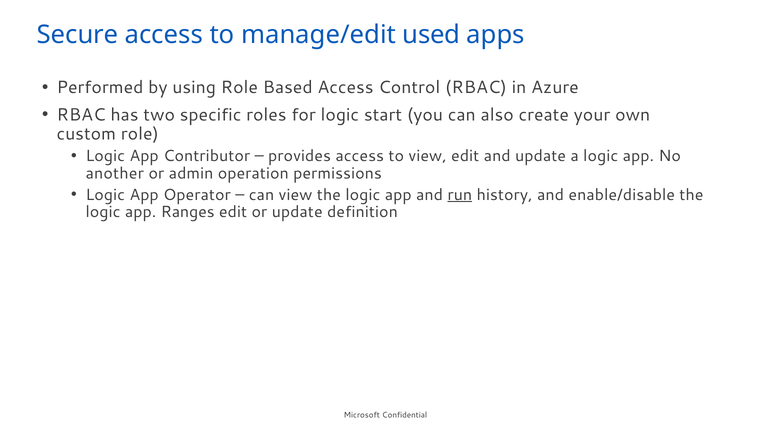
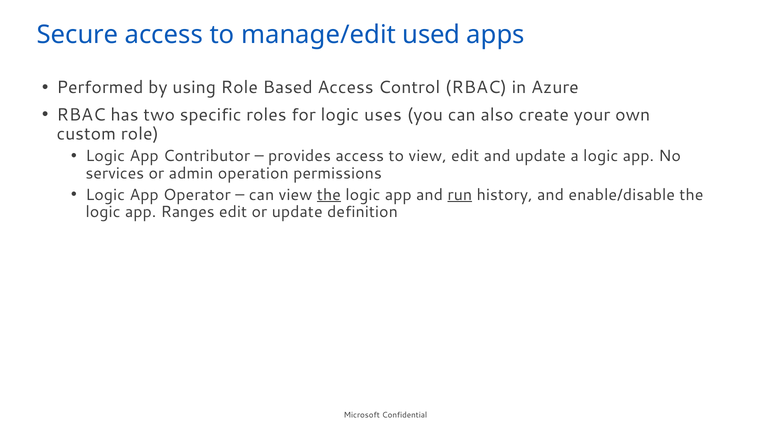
start: start -> uses
another: another -> services
the at (329, 195) underline: none -> present
